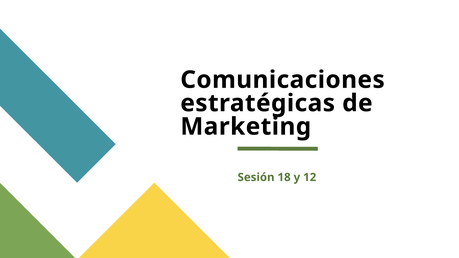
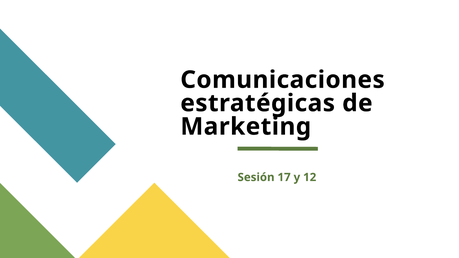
18: 18 -> 17
